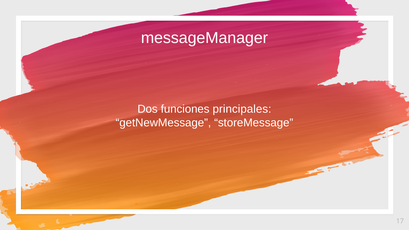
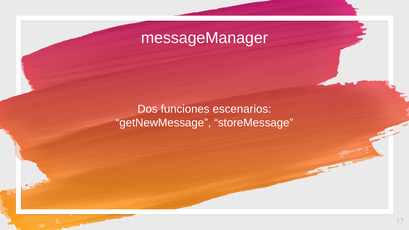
principales: principales -> escenarios
